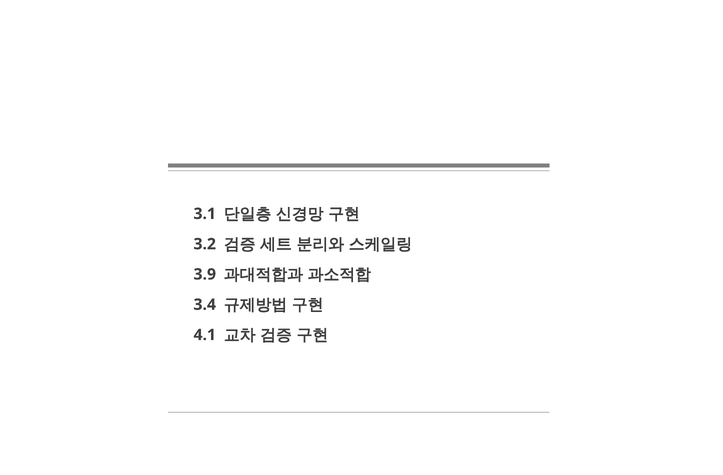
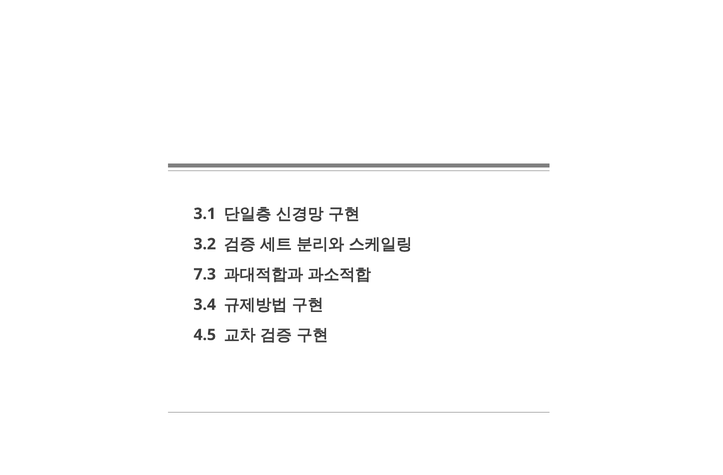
3.9: 3.9 -> 7.3
4.1: 4.1 -> 4.5
